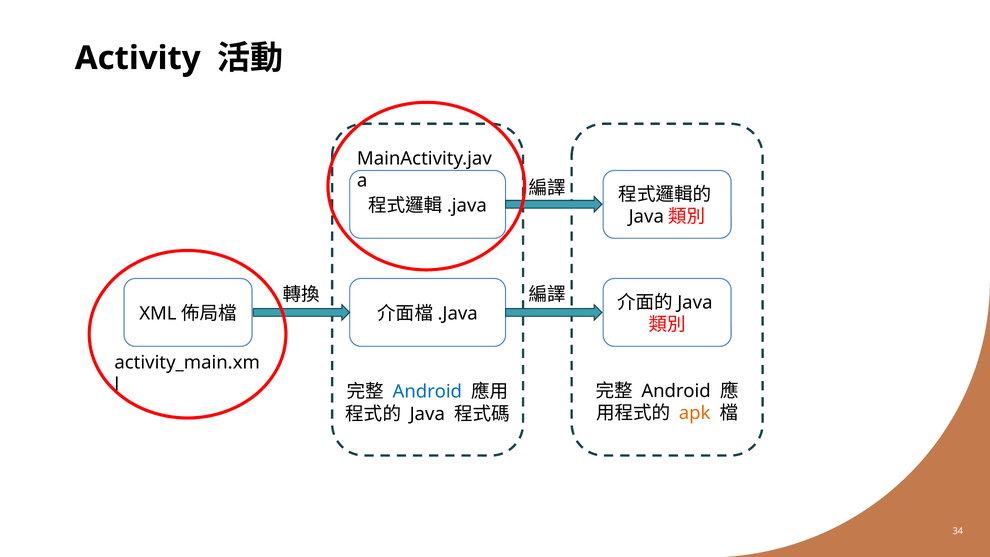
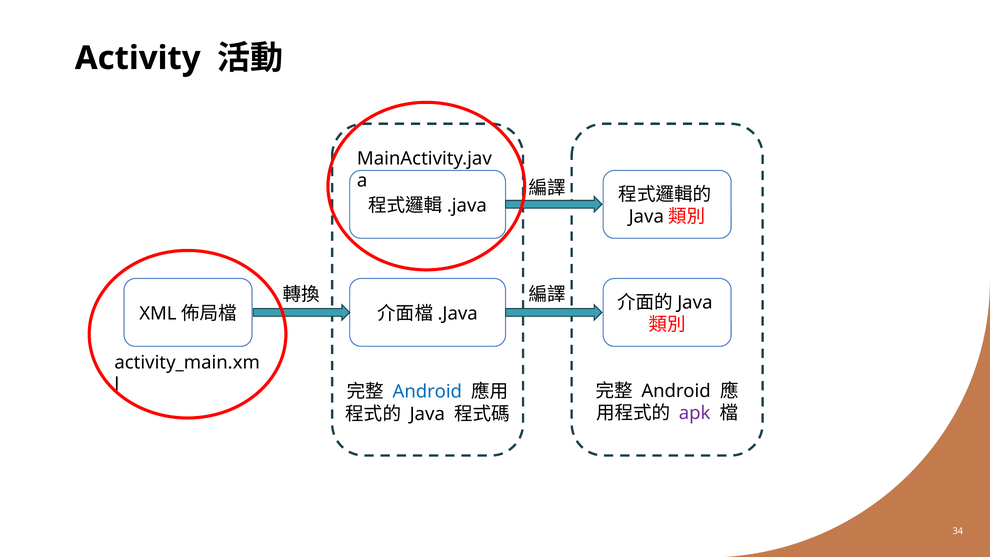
apk colour: orange -> purple
